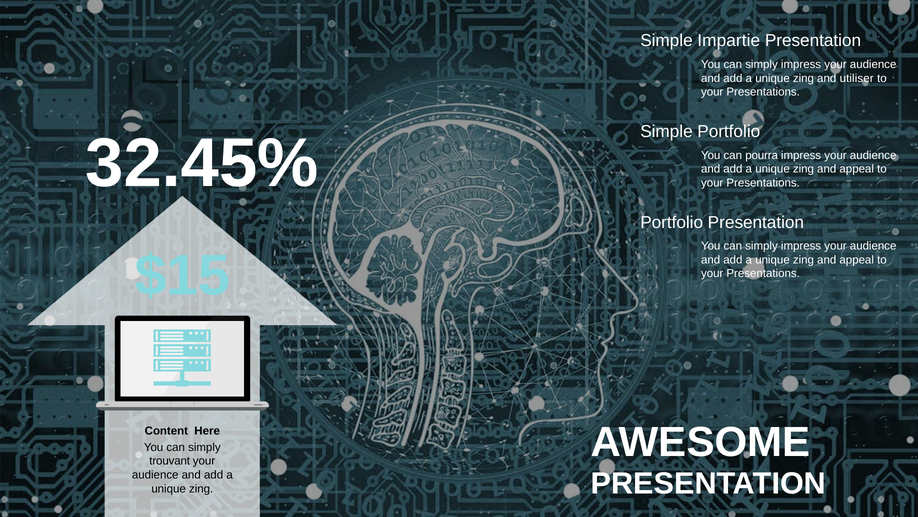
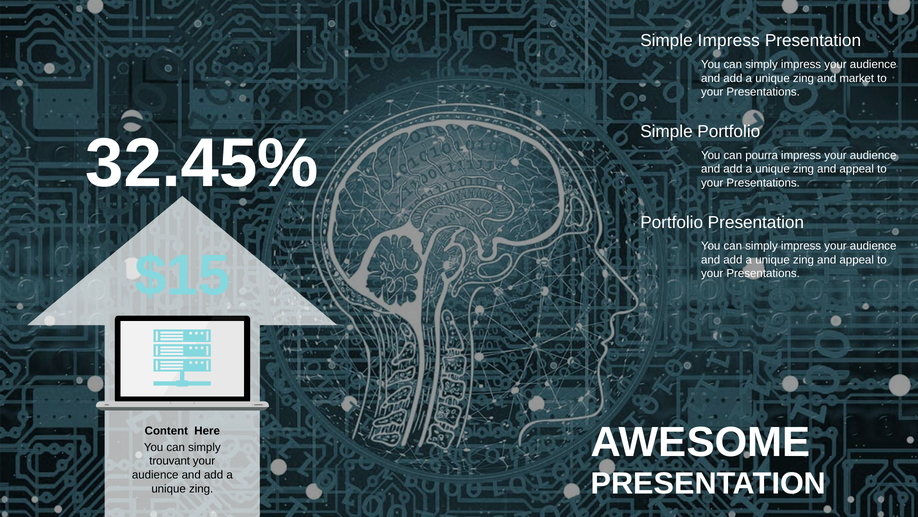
Simple Impartie: Impartie -> Impress
utiliser: utiliser -> market
